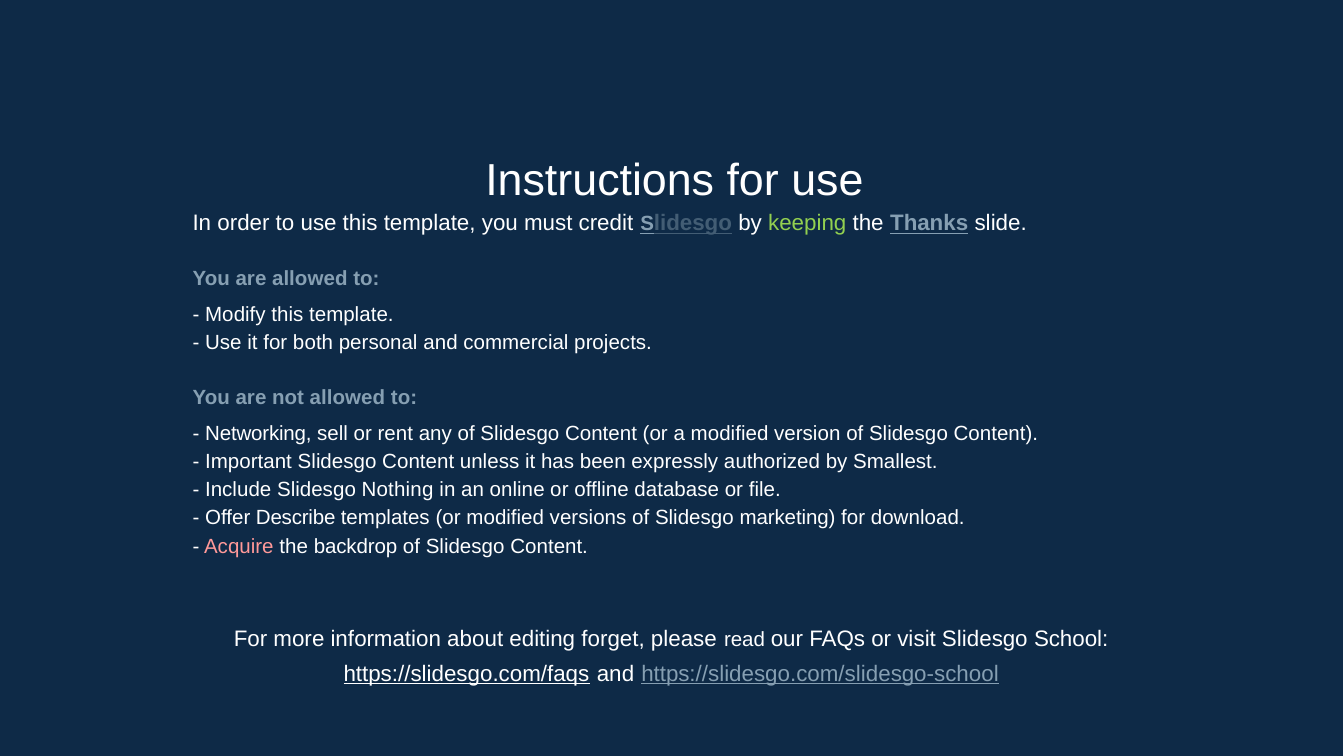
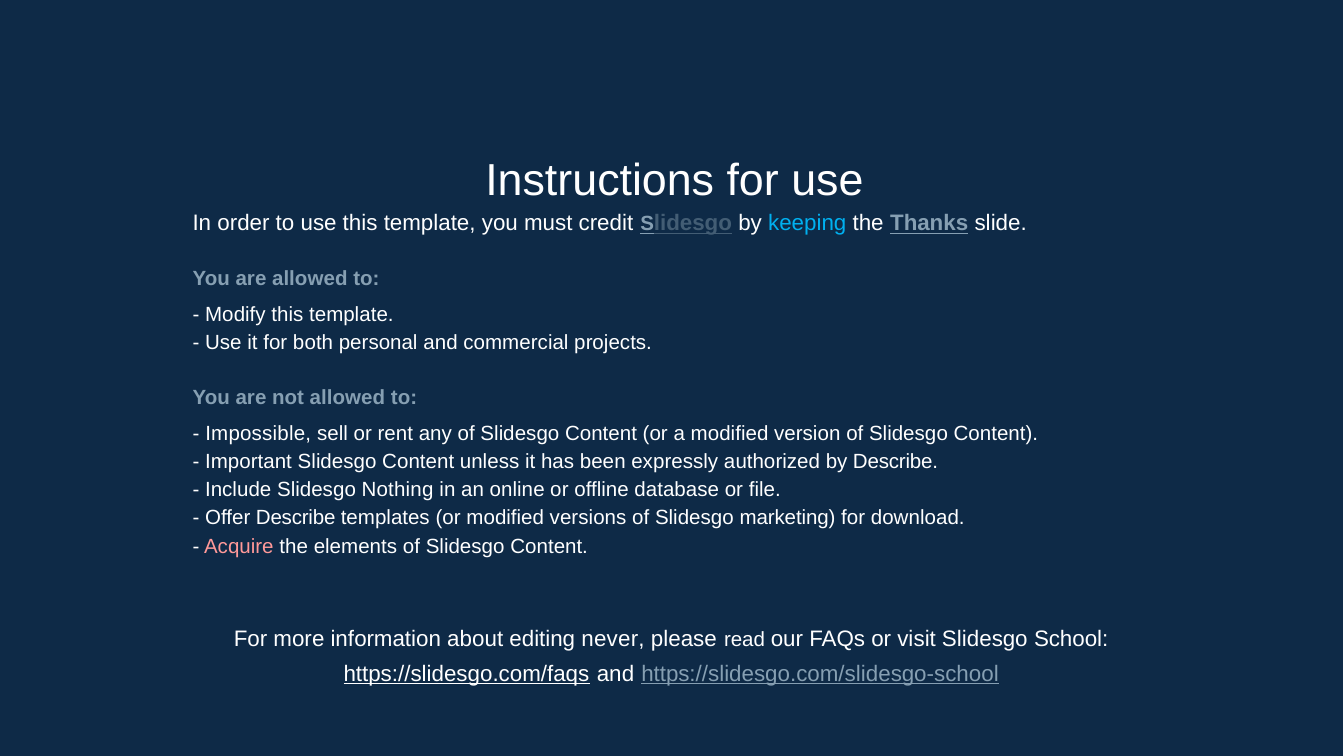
keeping colour: light green -> light blue
Networking: Networking -> Impossible
by Smallest: Smallest -> Describe
backdrop: backdrop -> elements
forget: forget -> never
